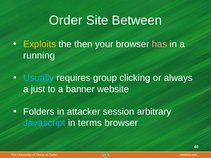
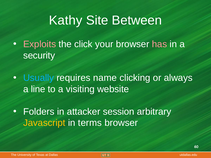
Order: Order -> Kathy
Exploits colour: yellow -> pink
then: then -> click
running: running -> security
group: group -> name
just: just -> line
banner: banner -> visiting
Javascript colour: light blue -> yellow
